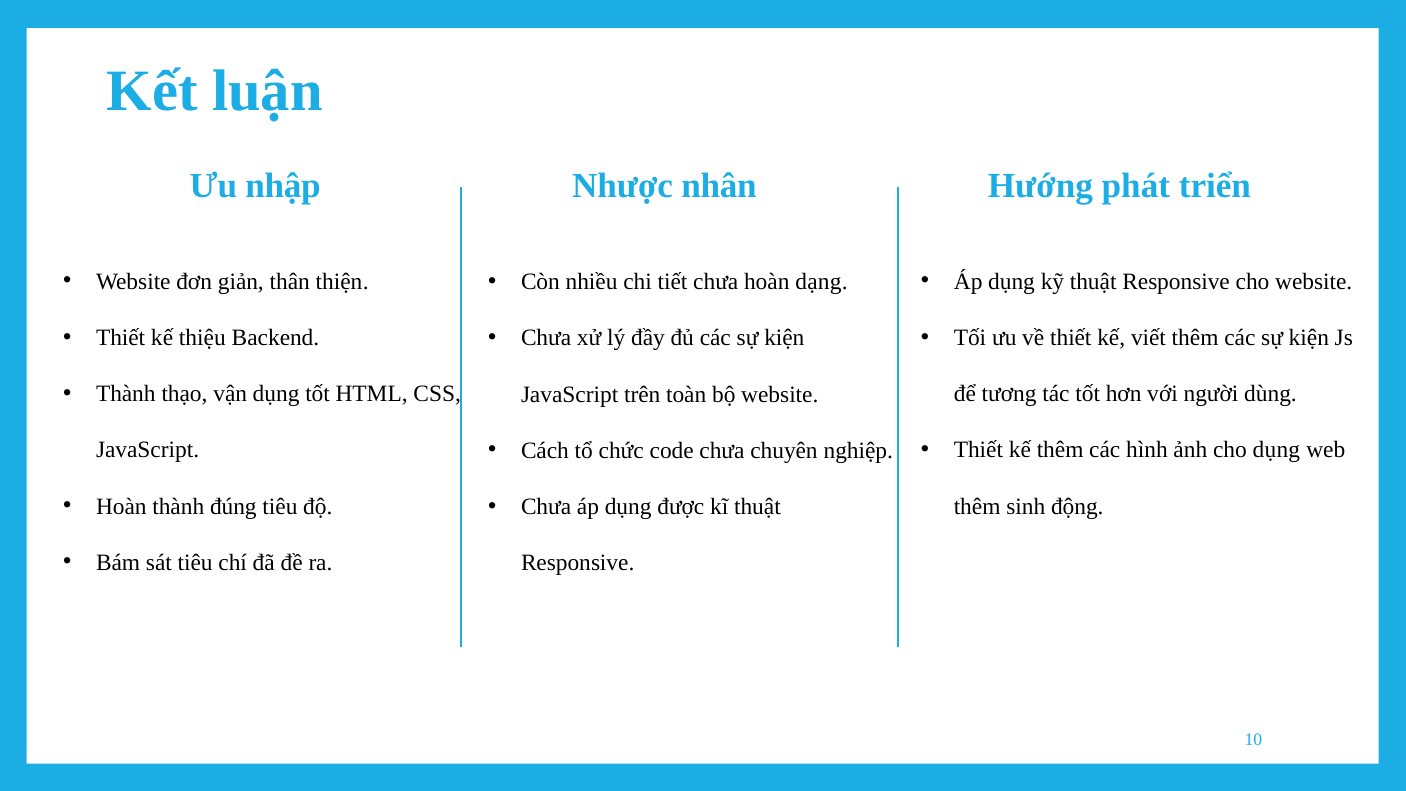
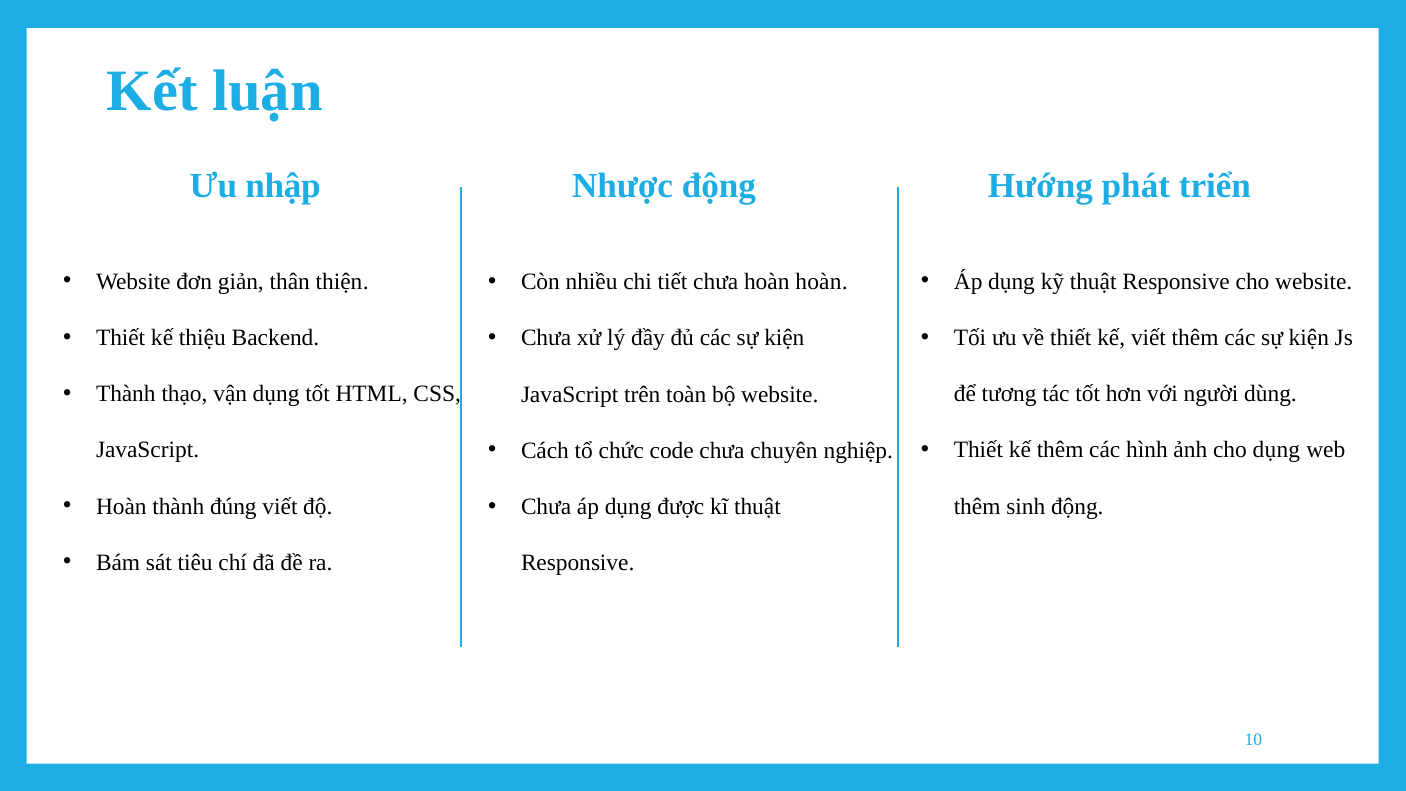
Nhược nhân: nhân -> động
hoàn dạng: dạng -> hoàn
đúng tiêu: tiêu -> viết
